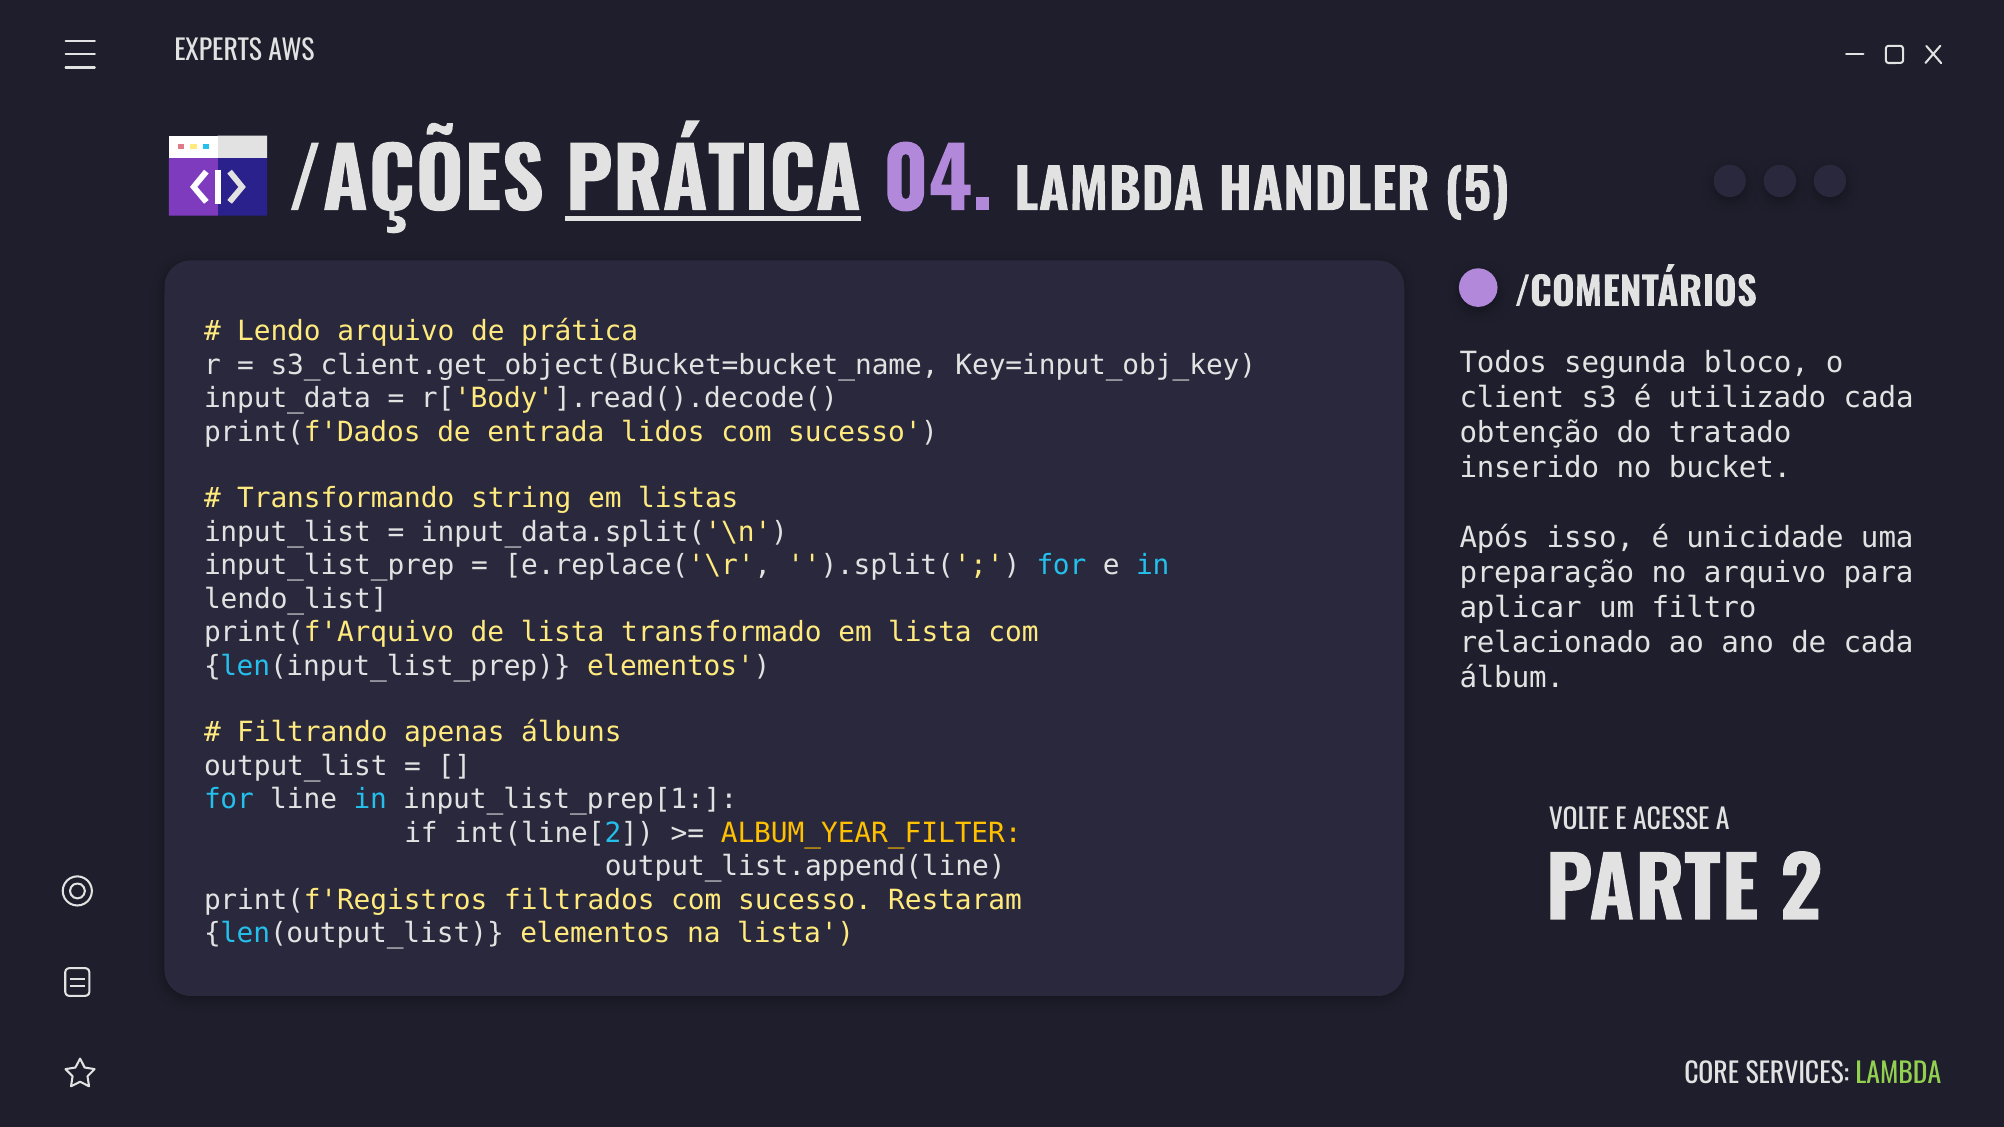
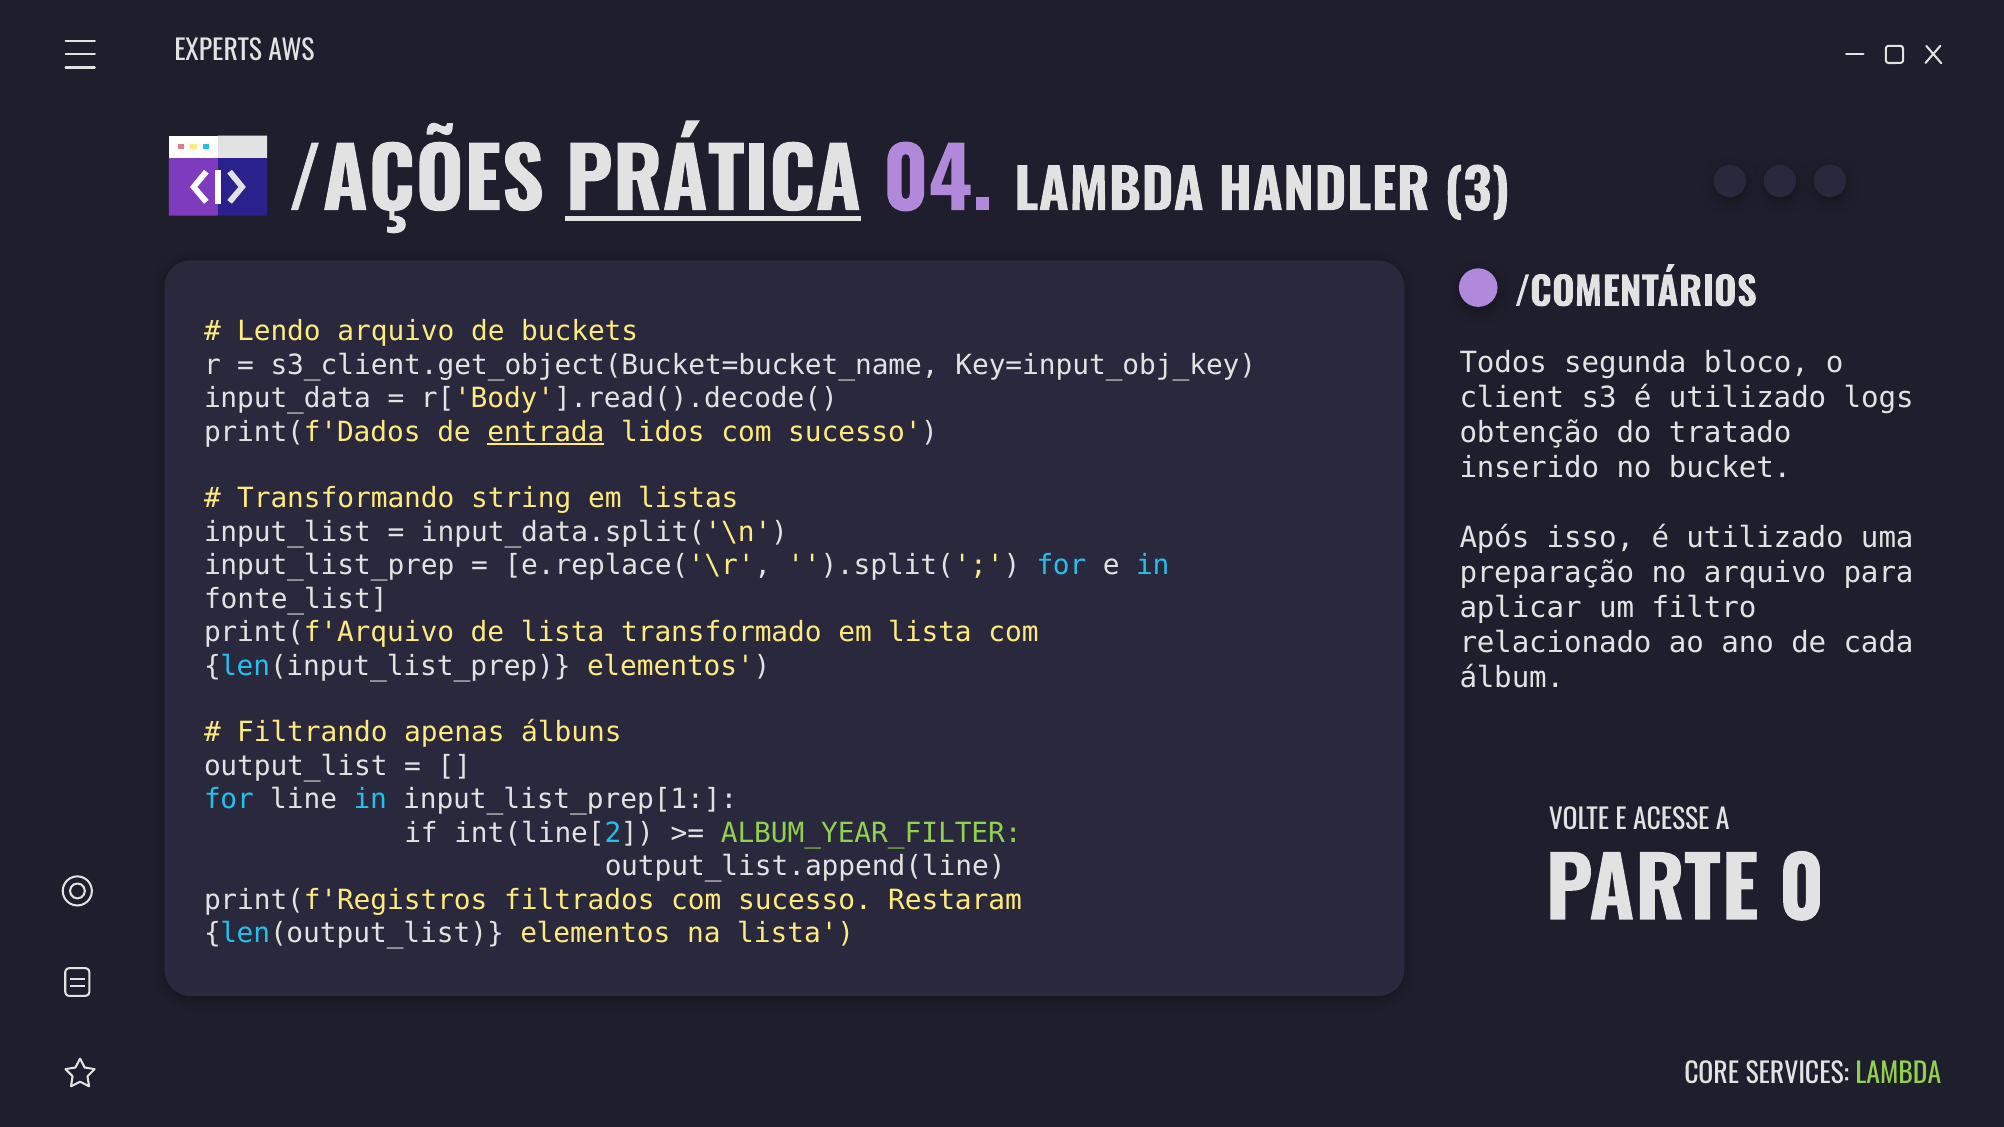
5: 5 -> 3
de prática: prática -> buckets
utilizado cada: cada -> logs
entrada underline: none -> present
isso é unicidade: unicidade -> utilizado
lendo_list: lendo_list -> fonte_list
ALBUM_YEAR_FILTER colour: yellow -> light green
2: 2 -> 0
